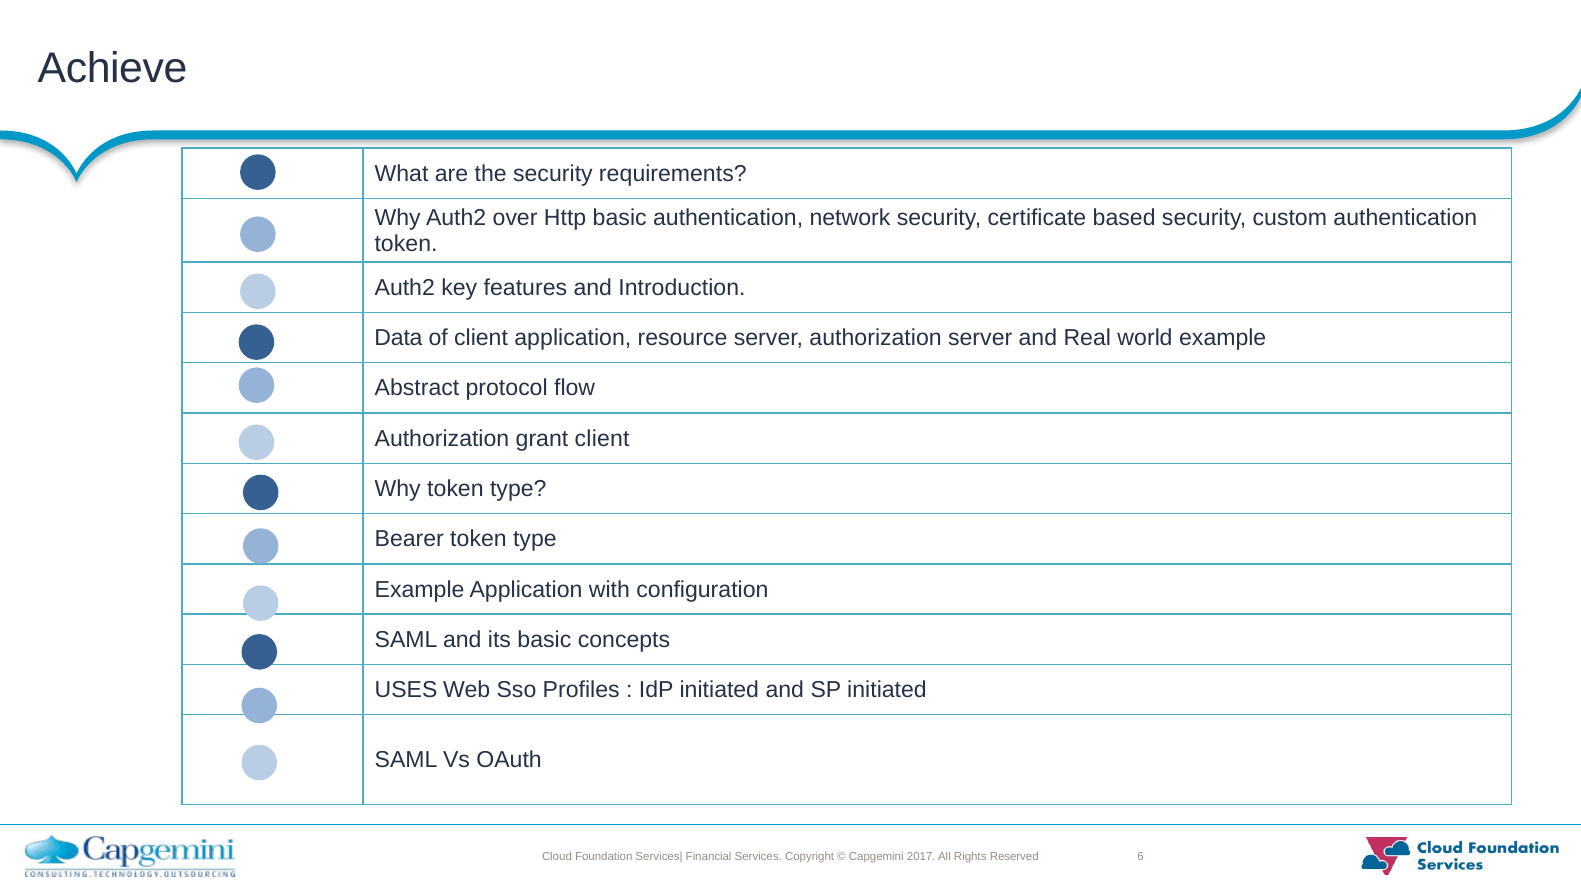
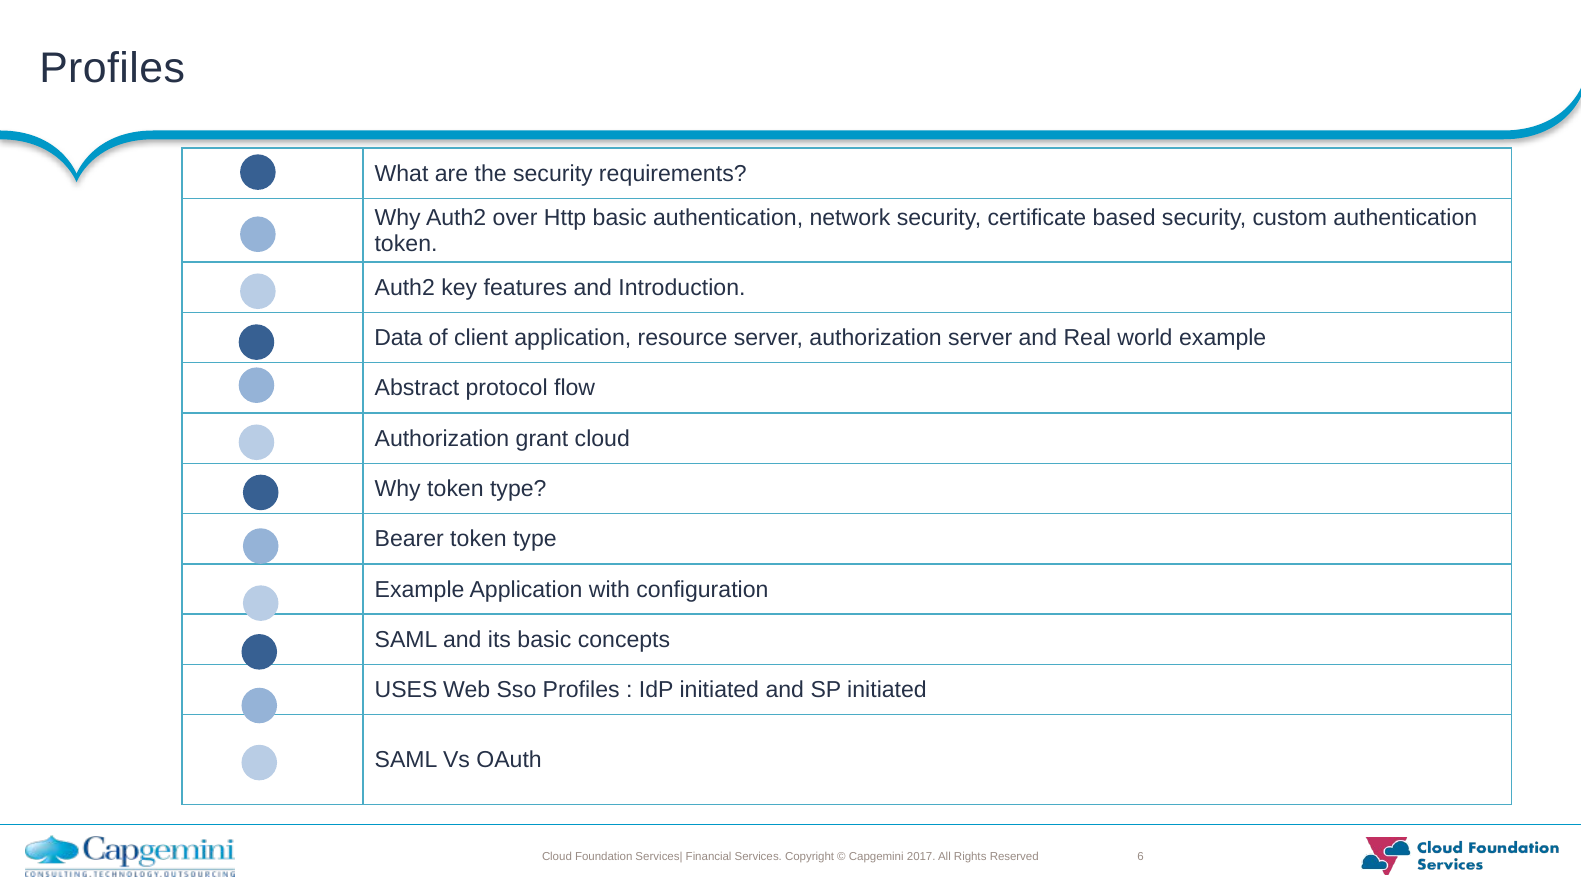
Achieve at (113, 68): Achieve -> Profiles
grant client: client -> cloud
